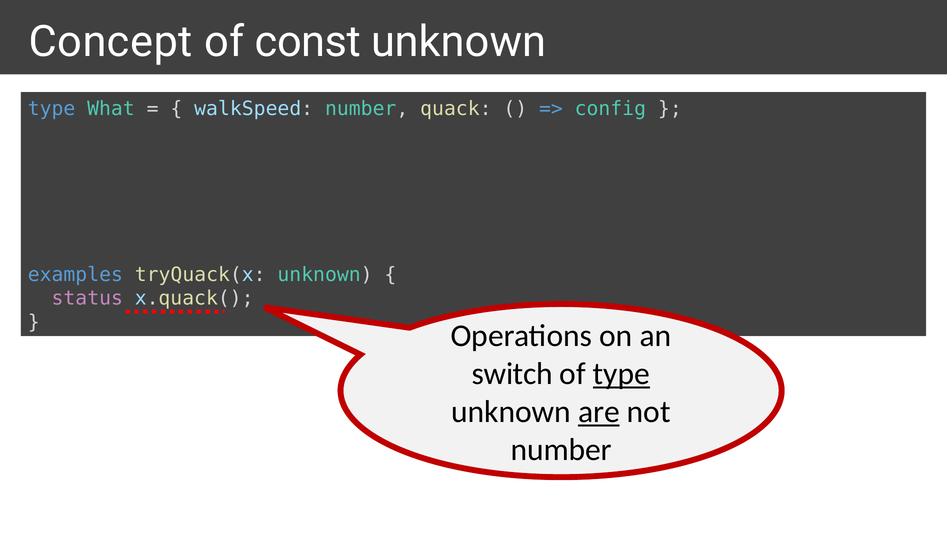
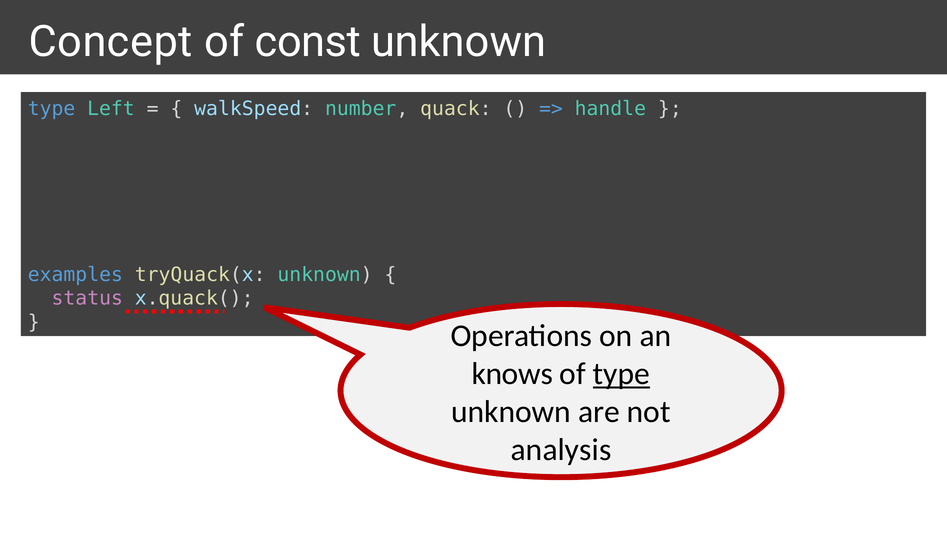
What: What -> Left
config: config -> handle
switch: switch -> knows
are underline: present -> none
number at (561, 449): number -> analysis
